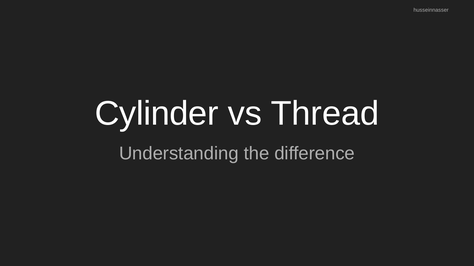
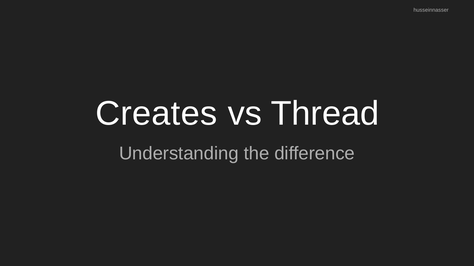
Cylinder: Cylinder -> Creates
